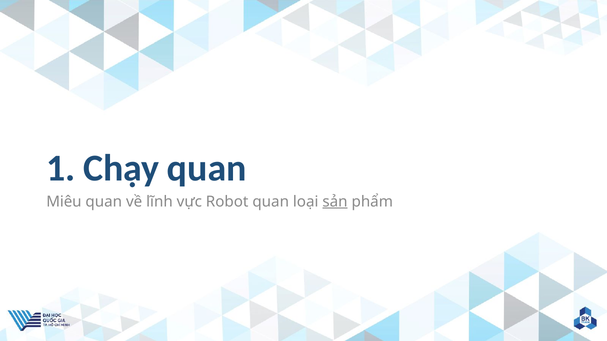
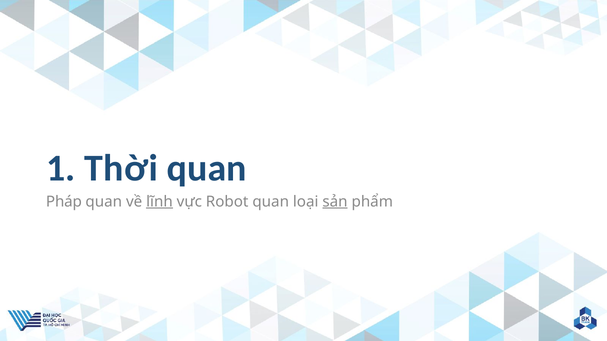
Chạy: Chạy -> Thời
Miêu: Miêu -> Pháp
lĩnh underline: none -> present
